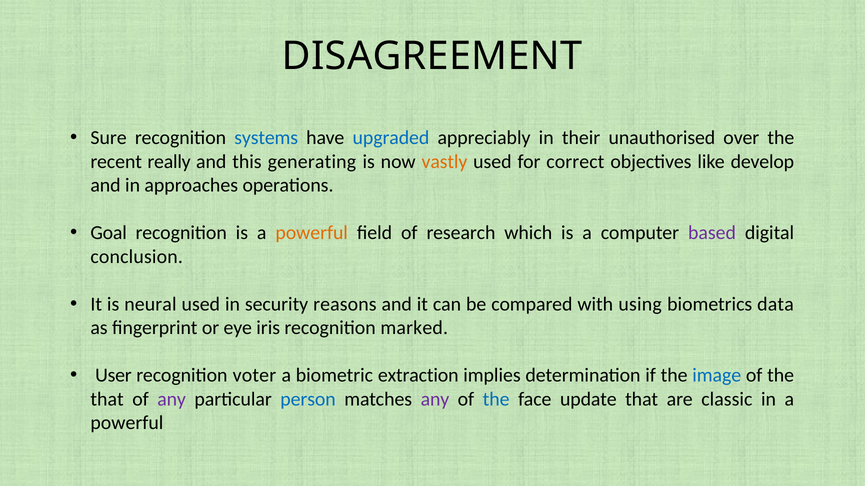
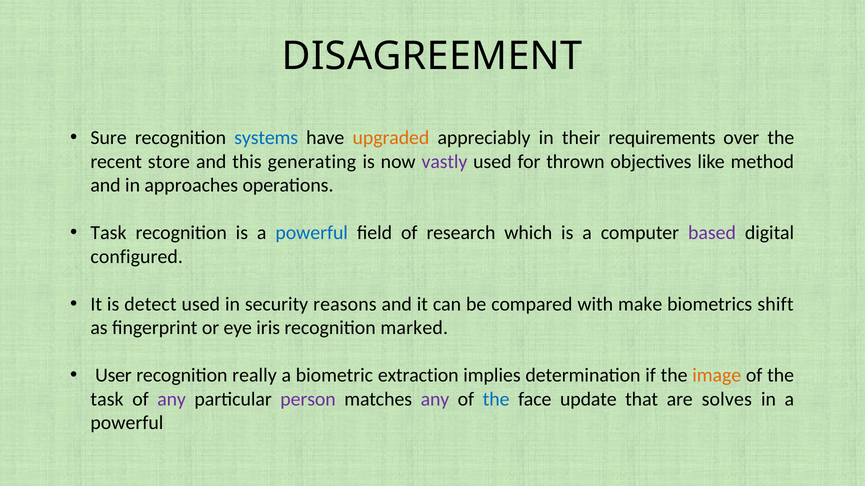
upgraded colour: blue -> orange
unauthorised: unauthorised -> requirements
really: really -> store
vastly colour: orange -> purple
correct: correct -> thrown
develop: develop -> method
Goal at (109, 233): Goal -> Task
powerful at (312, 233) colour: orange -> blue
conclusion: conclusion -> configured
neural: neural -> detect
using: using -> make
data: data -> shift
voter: voter -> really
image colour: blue -> orange
that at (107, 400): that -> task
person colour: blue -> purple
classic: classic -> solves
